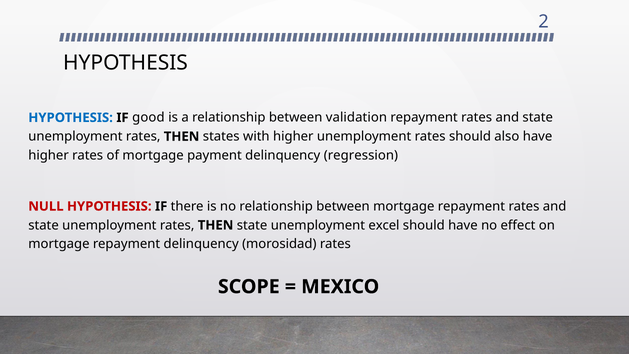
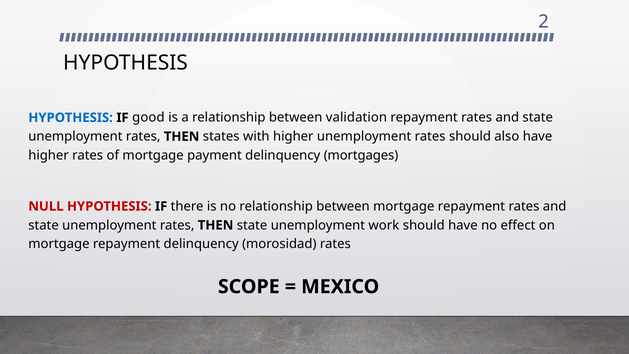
regression: regression -> mortgages
excel: excel -> work
